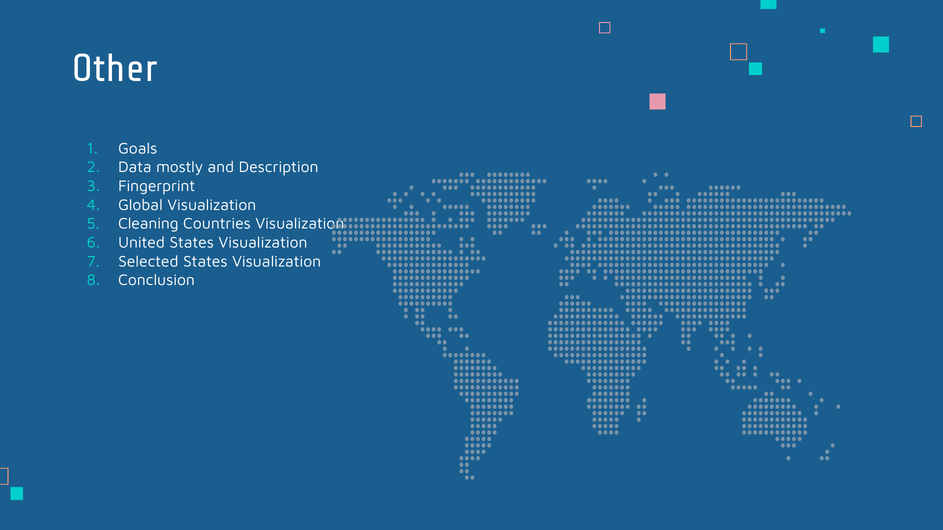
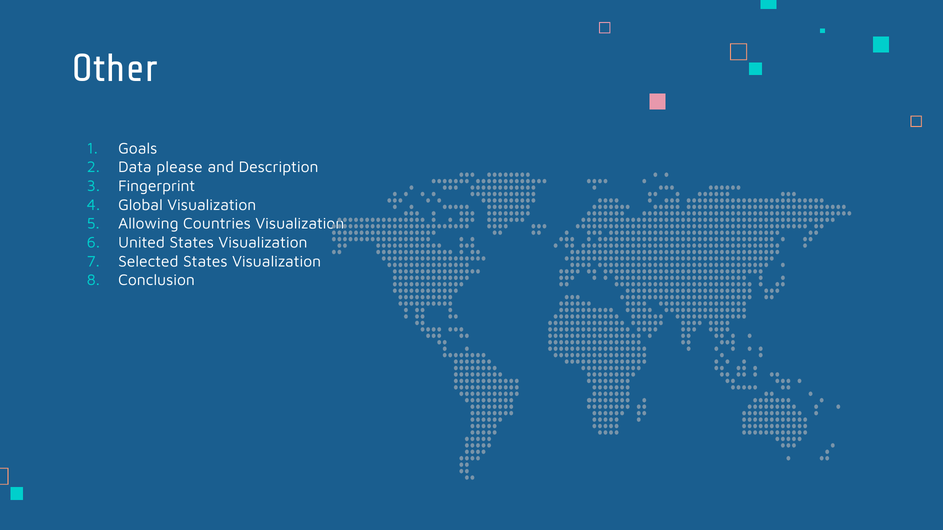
mostly: mostly -> please
Cleaning: Cleaning -> Allowing
